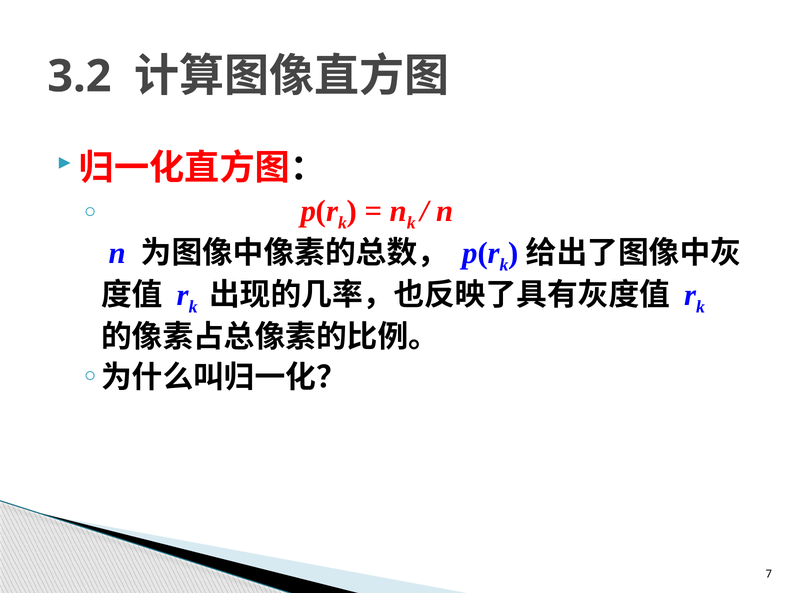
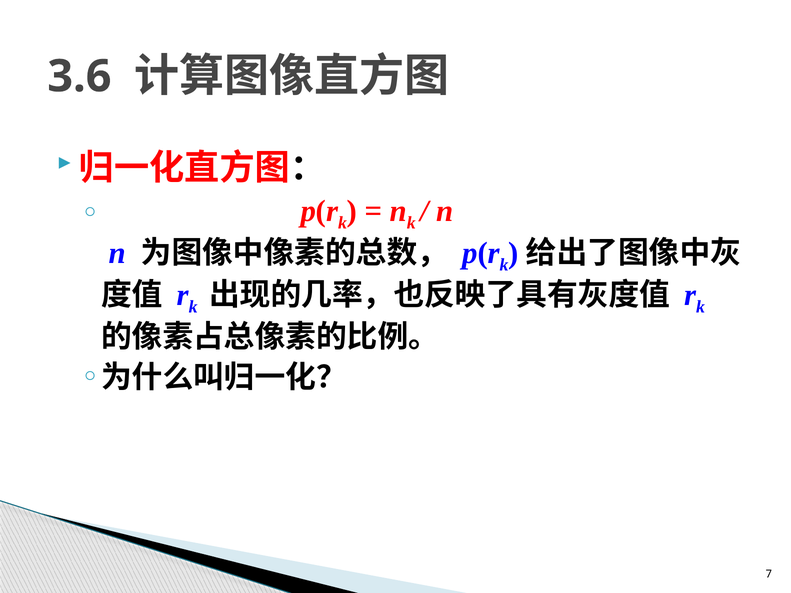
3.2: 3.2 -> 3.6
